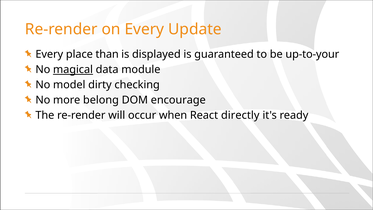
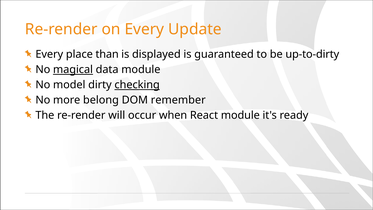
up-to-your: up-to-your -> up-to-dirty
checking underline: none -> present
encourage: encourage -> remember
React directly: directly -> module
